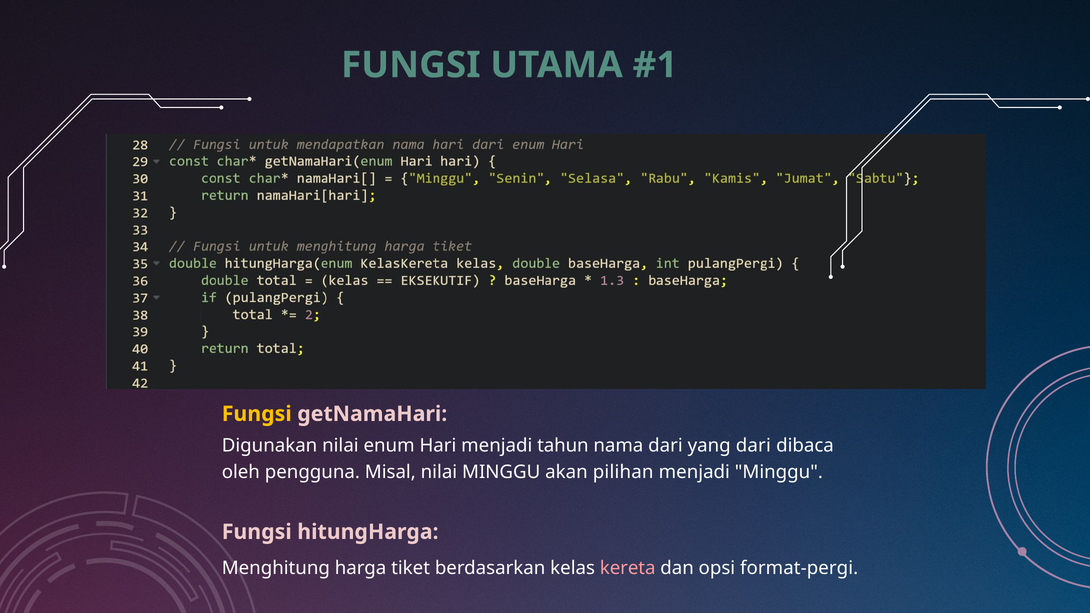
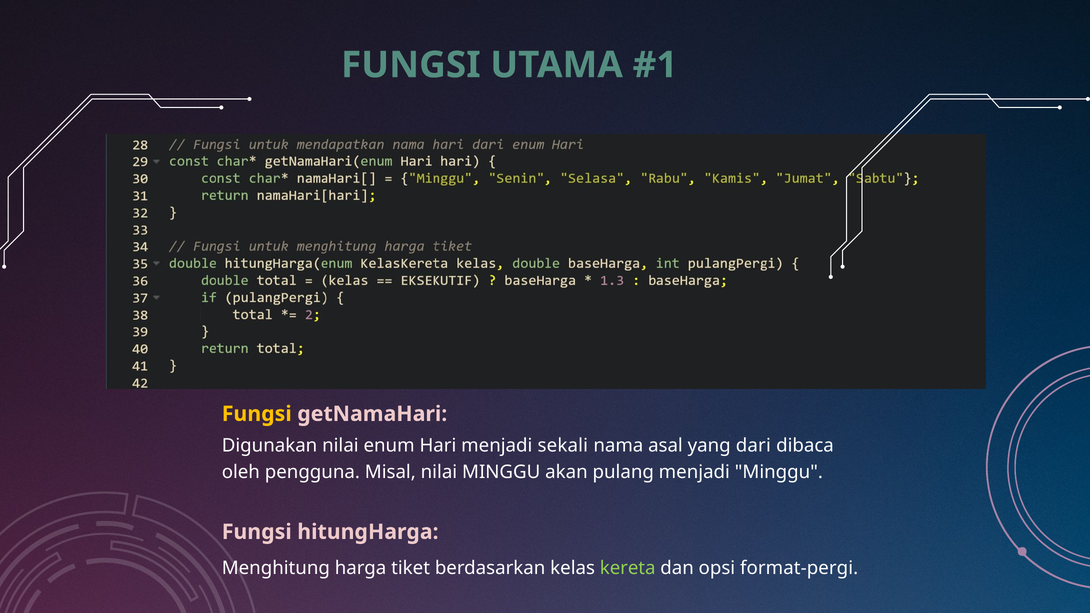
tahun: tahun -> sekali
nama dari: dari -> asal
pilihan: pilihan -> pulang
kereta colour: pink -> light green
